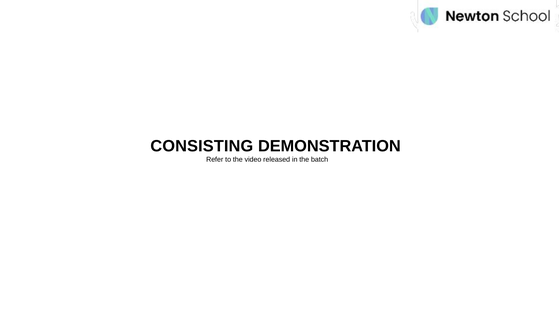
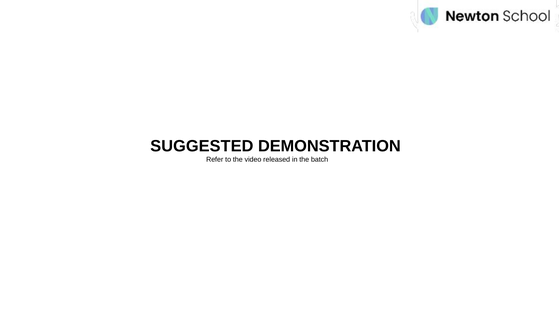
CONSISTING: CONSISTING -> SUGGESTED
